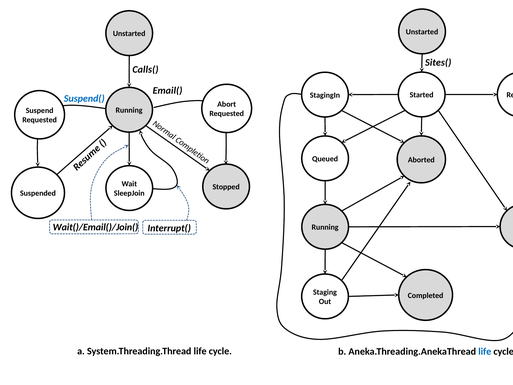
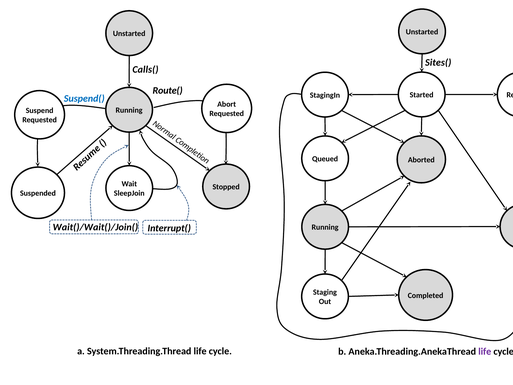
Email(: Email( -> Route(
Wait()/Email()/Join(: Wait()/Email()/Join( -> Wait()/Wait()/Join(
life at (485, 351) colour: blue -> purple
